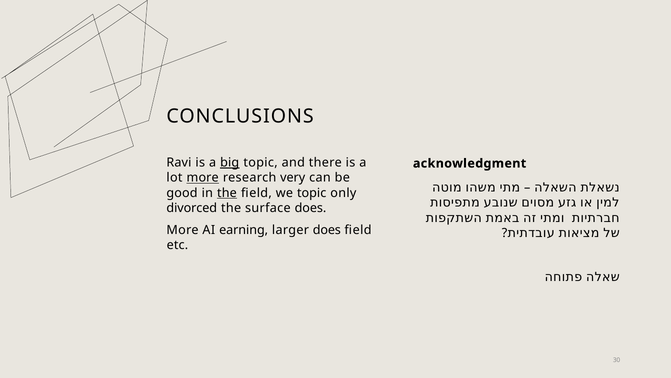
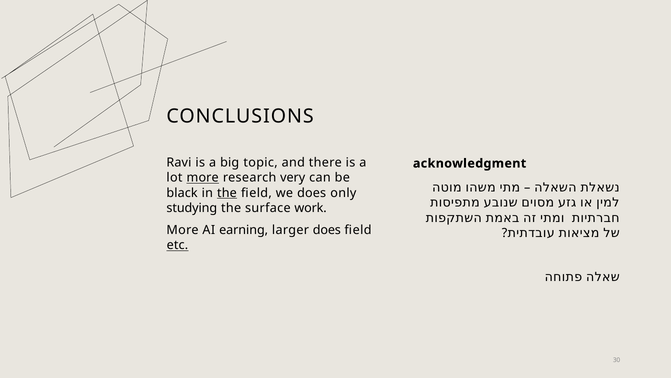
big underline: present -> none
good: good -> black
we topic: topic -> does
divorced: divorced -> studying
surface does: does -> work
etc underline: none -> present
